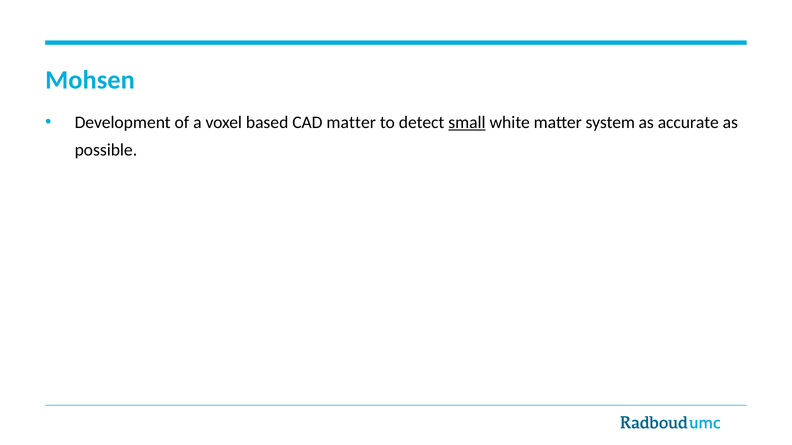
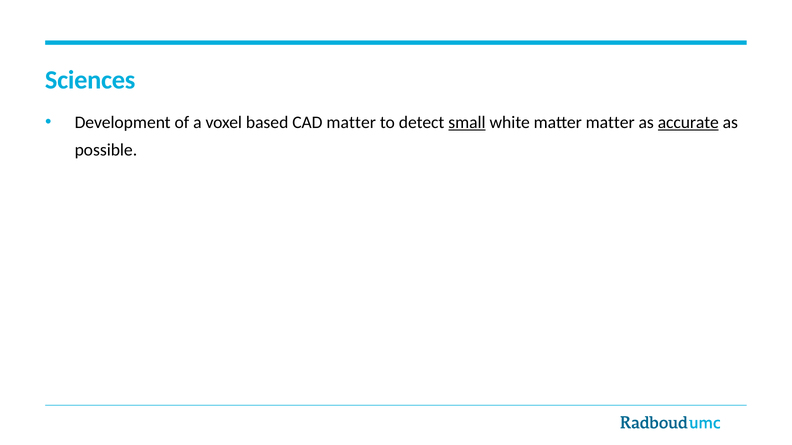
Mohsen: Mohsen -> Sciences
matter system: system -> matter
accurate underline: none -> present
